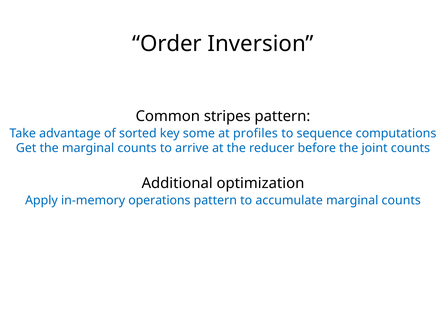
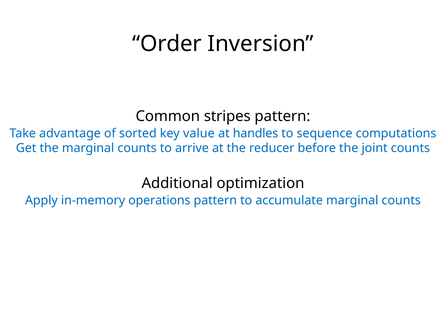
some: some -> value
profiles: profiles -> handles
